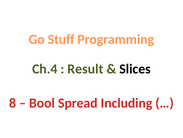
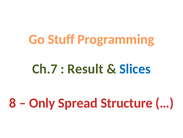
Ch.4: Ch.4 -> Ch.7
Slices colour: black -> blue
Bool: Bool -> Only
Including: Including -> Structure
